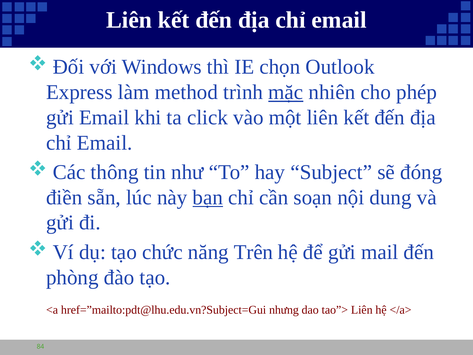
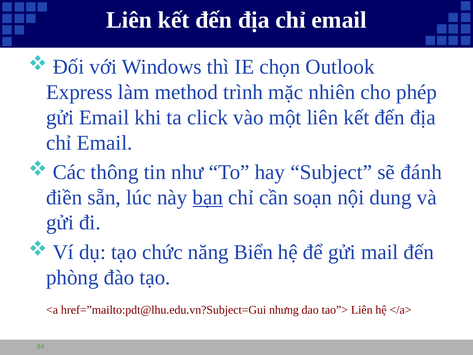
mặc underline: present -> none
đóng: đóng -> đánh
Trên: Trên -> Biển
